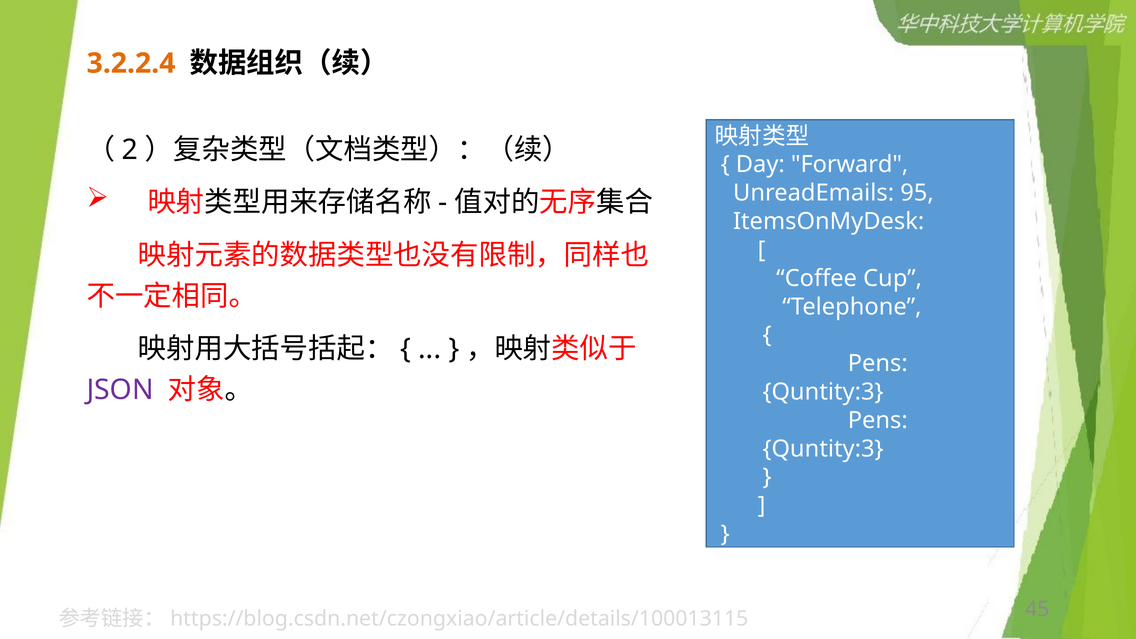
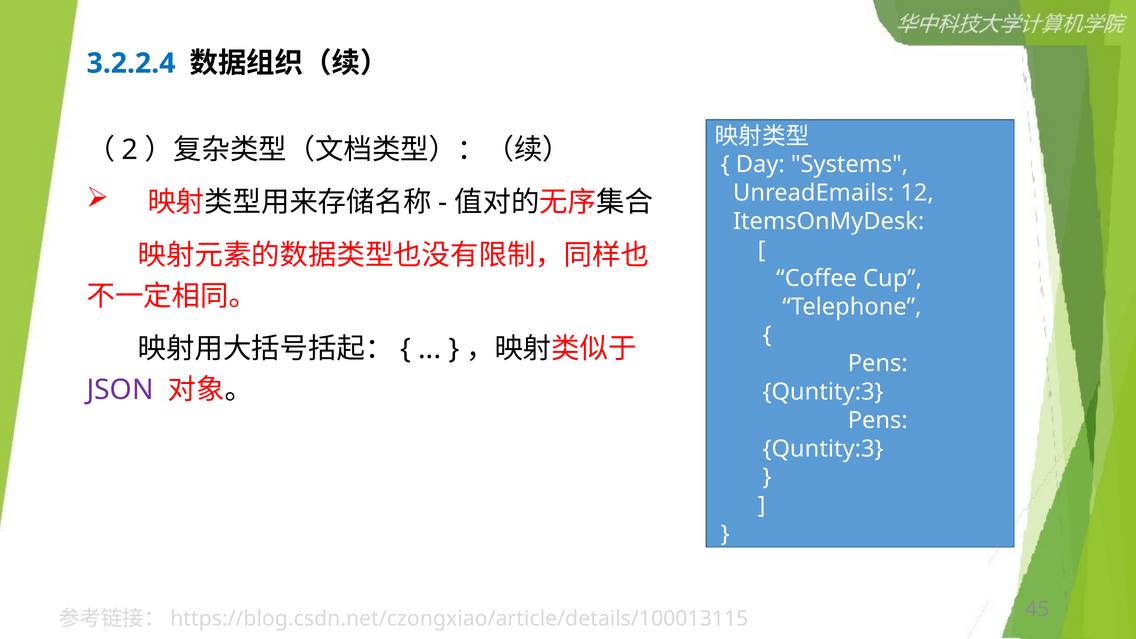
3.2.2.4 colour: orange -> blue
Forward: Forward -> Systems
95: 95 -> 12
